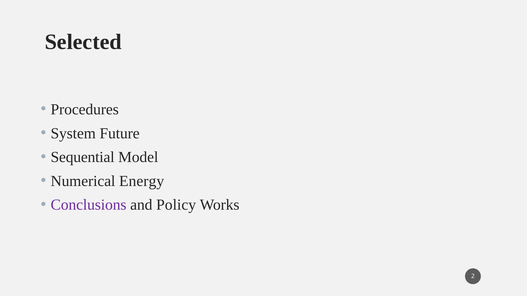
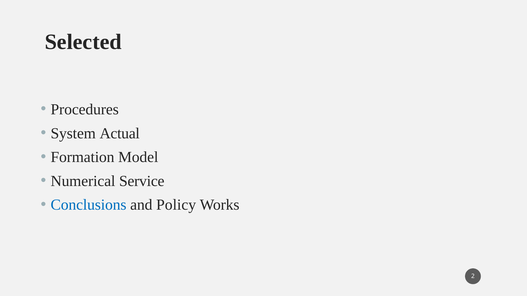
Future: Future -> Actual
Sequential: Sequential -> Formation
Energy: Energy -> Service
Conclusions colour: purple -> blue
